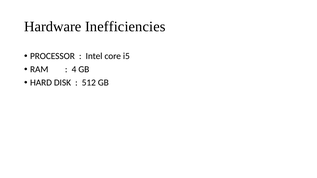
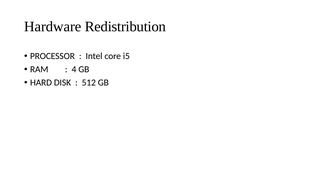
Inefficiencies: Inefficiencies -> Redistribution
